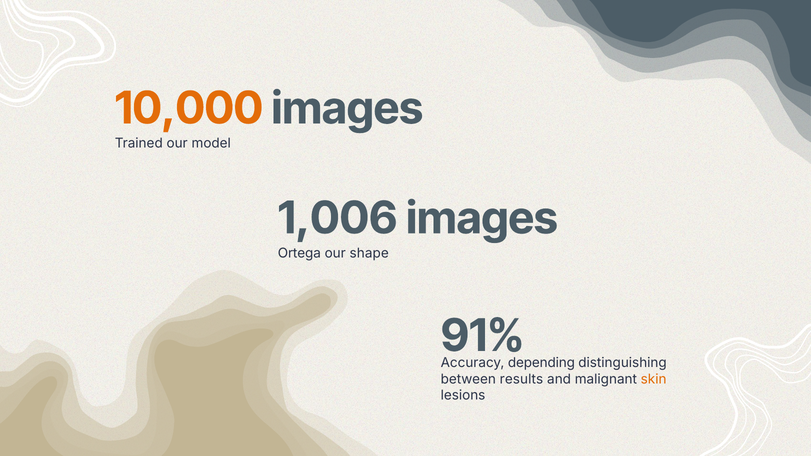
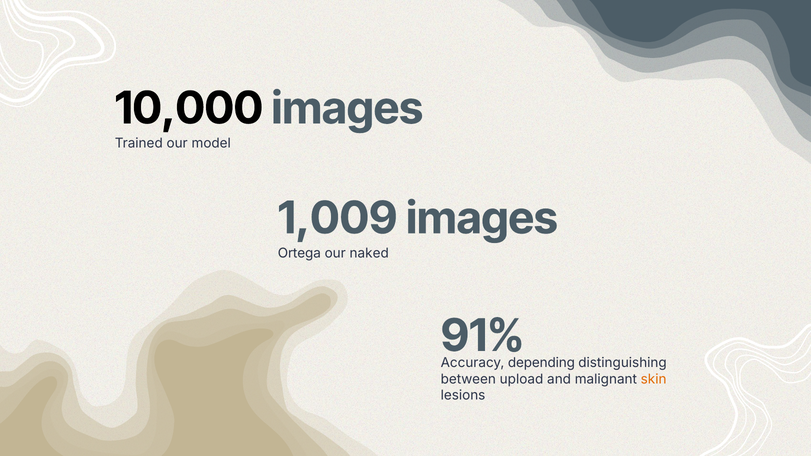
10,000 colour: orange -> black
1,006: 1,006 -> 1,009
shape: shape -> naked
results: results -> upload
